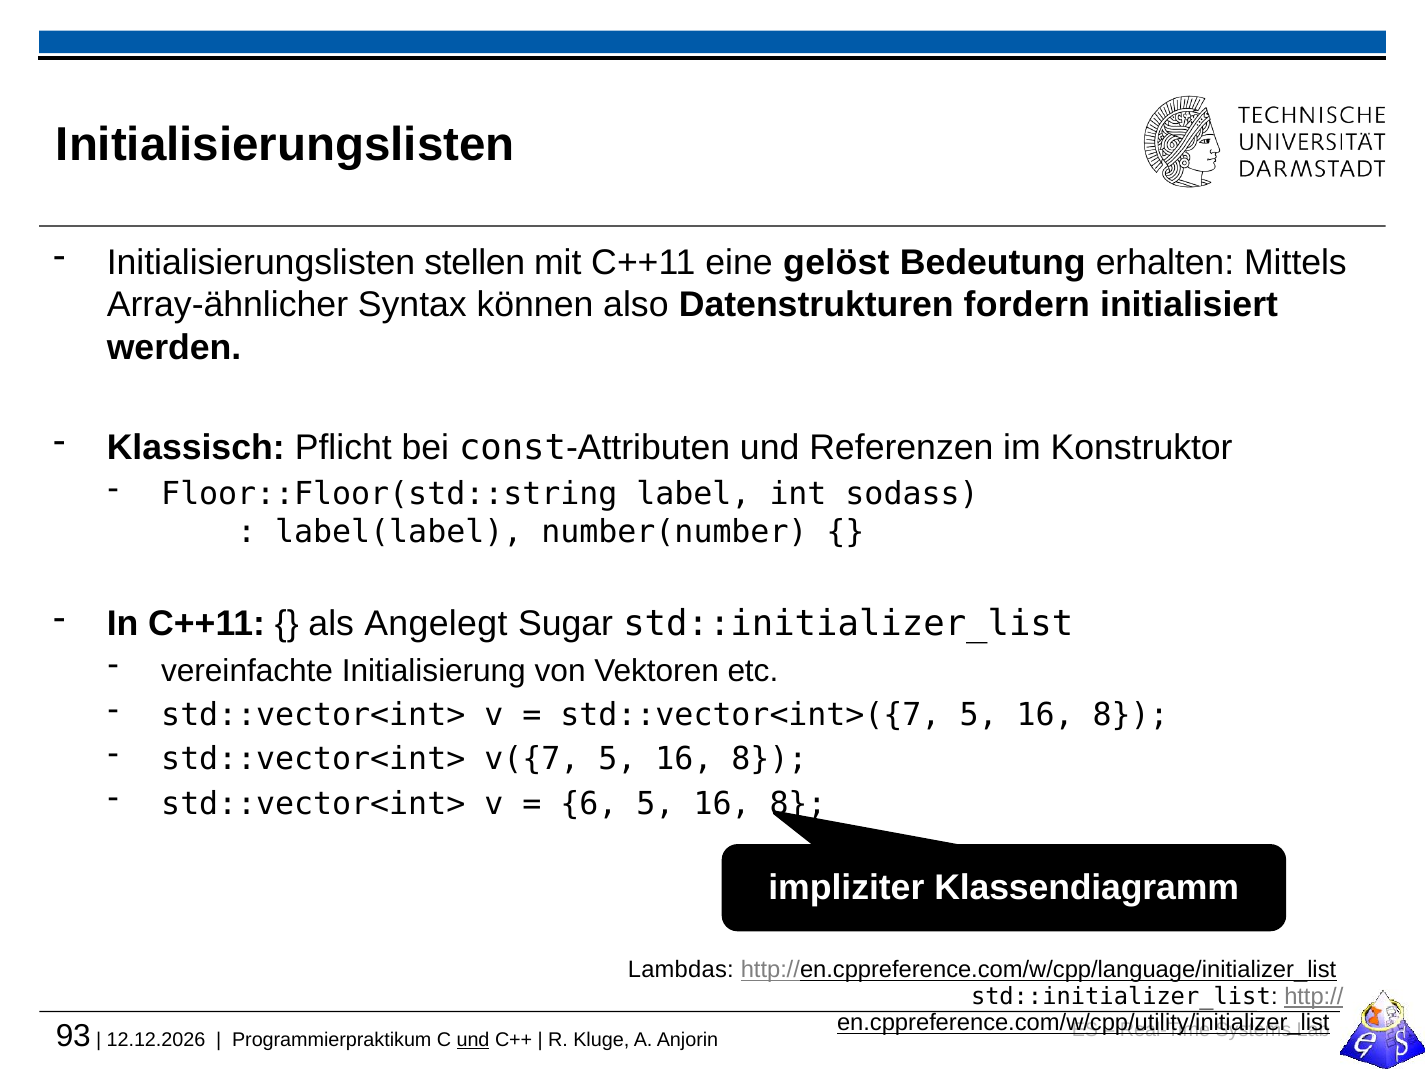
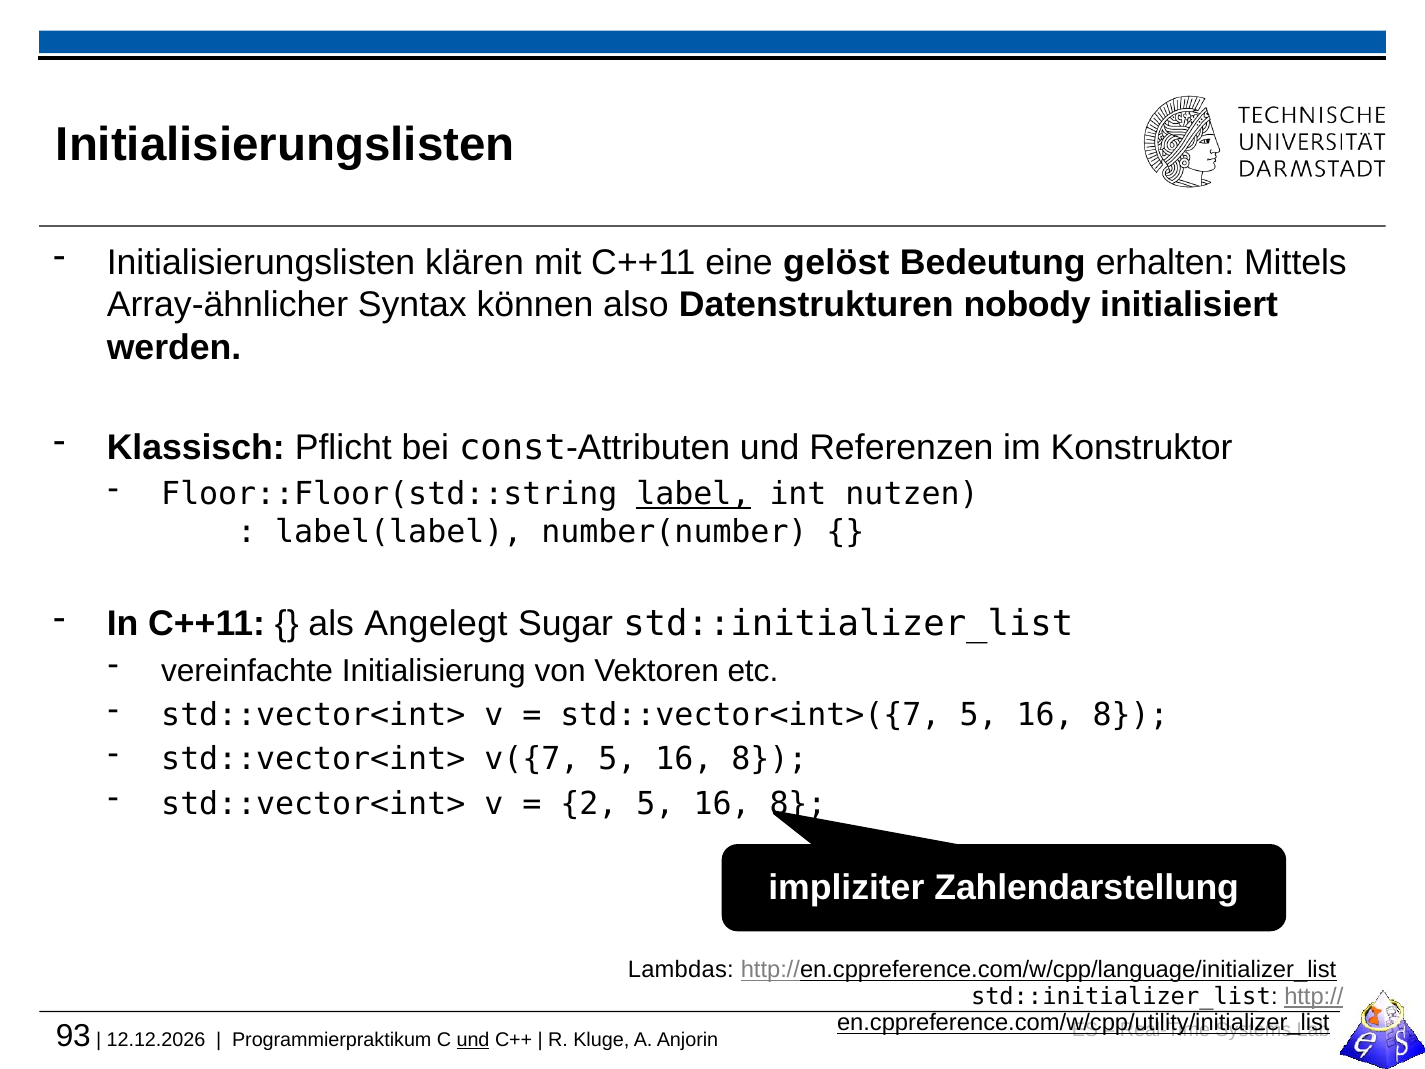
stellen: stellen -> klären
fordern: fordern -> nobody
label underline: none -> present
sodass: sodass -> nutzen
6: 6 -> 2
Klassendiagramm: Klassendiagramm -> Zahlendarstellung
